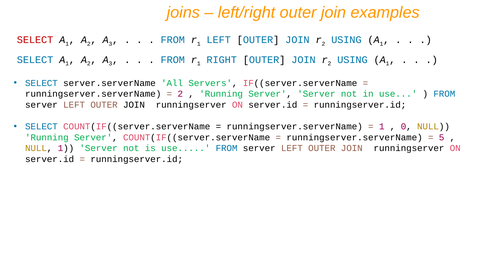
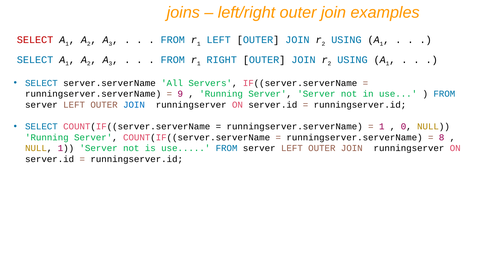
2 at (180, 94): 2 -> 9
JOIN at (134, 105) colour: black -> blue
5: 5 -> 8
